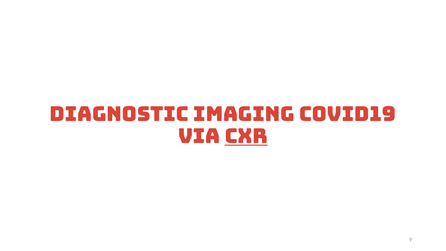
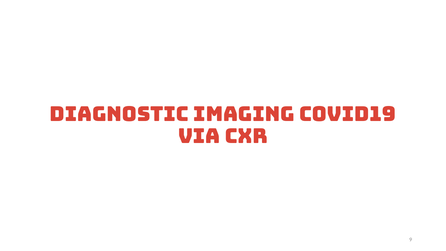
CXR underline: present -> none
